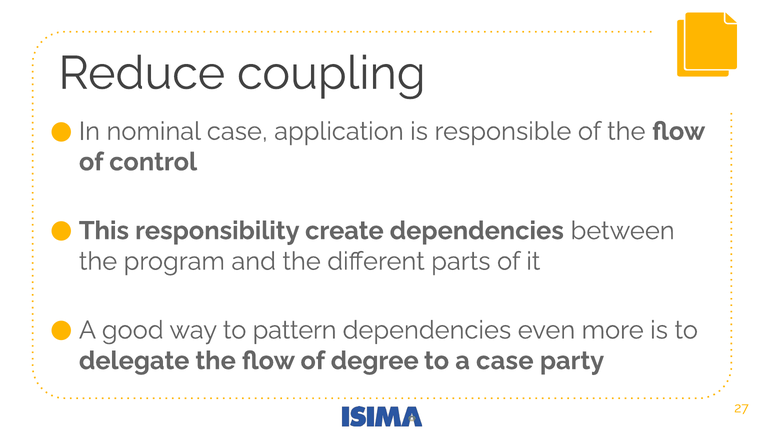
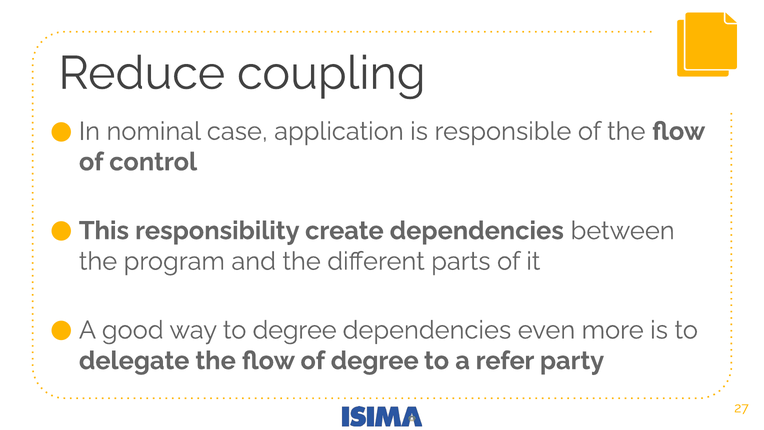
to pattern: pattern -> degree
a case: case -> refer
